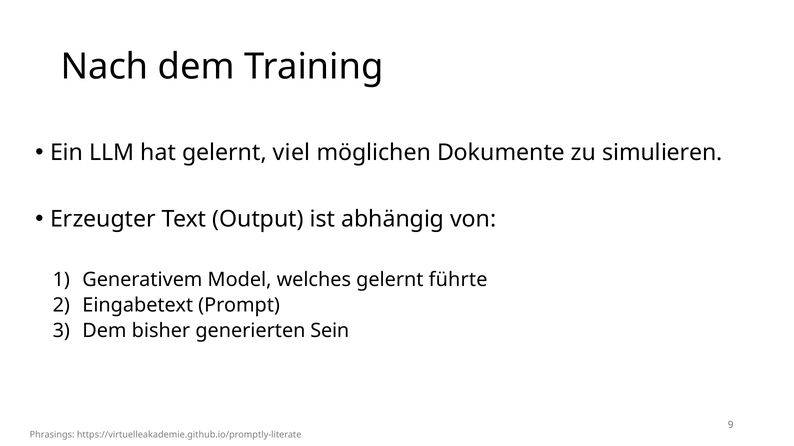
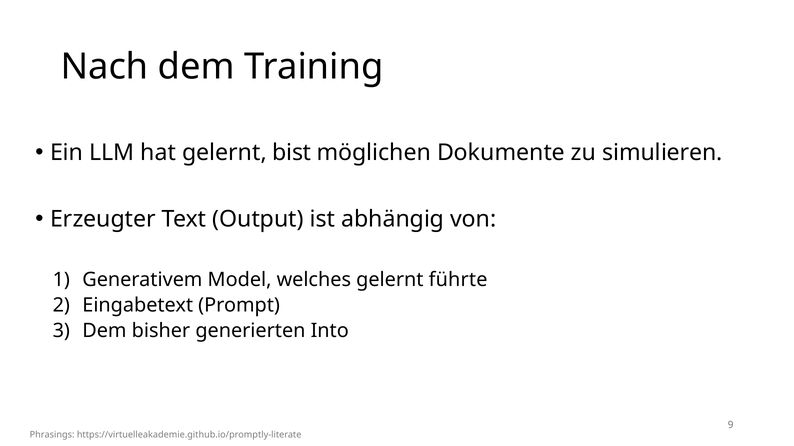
viel: viel -> bist
Sein: Sein -> Into
